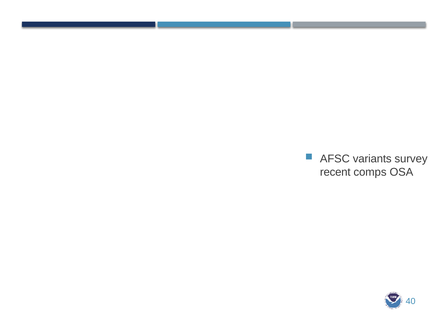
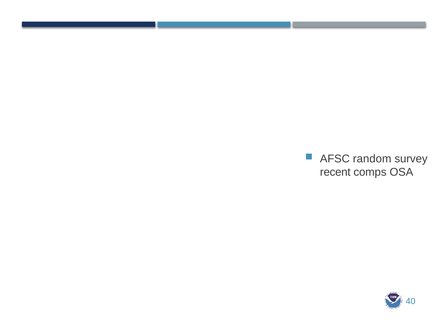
variants: variants -> random
